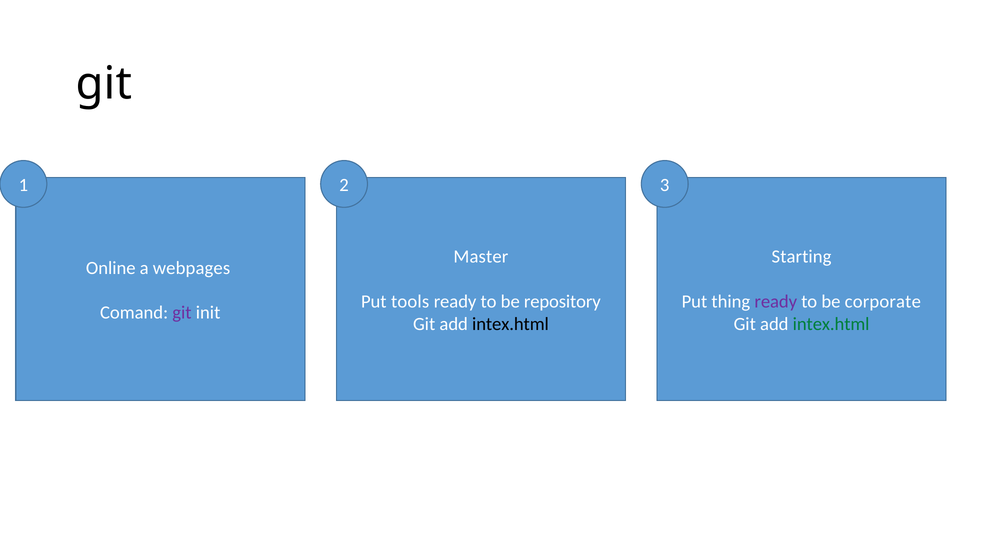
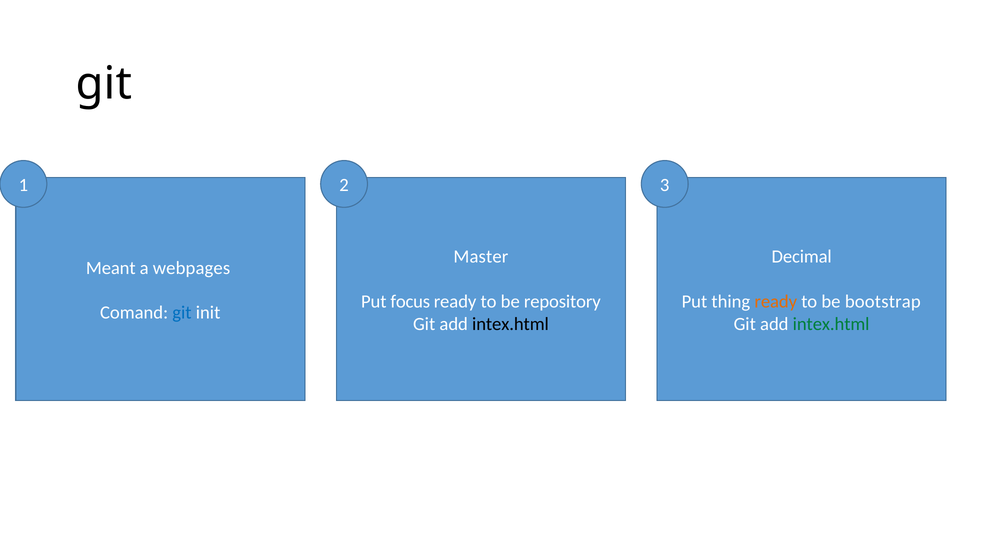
Starting: Starting -> Decimal
Online: Online -> Meant
tools: tools -> focus
ready at (776, 302) colour: purple -> orange
corporate: corporate -> bootstrap
git at (182, 313) colour: purple -> blue
